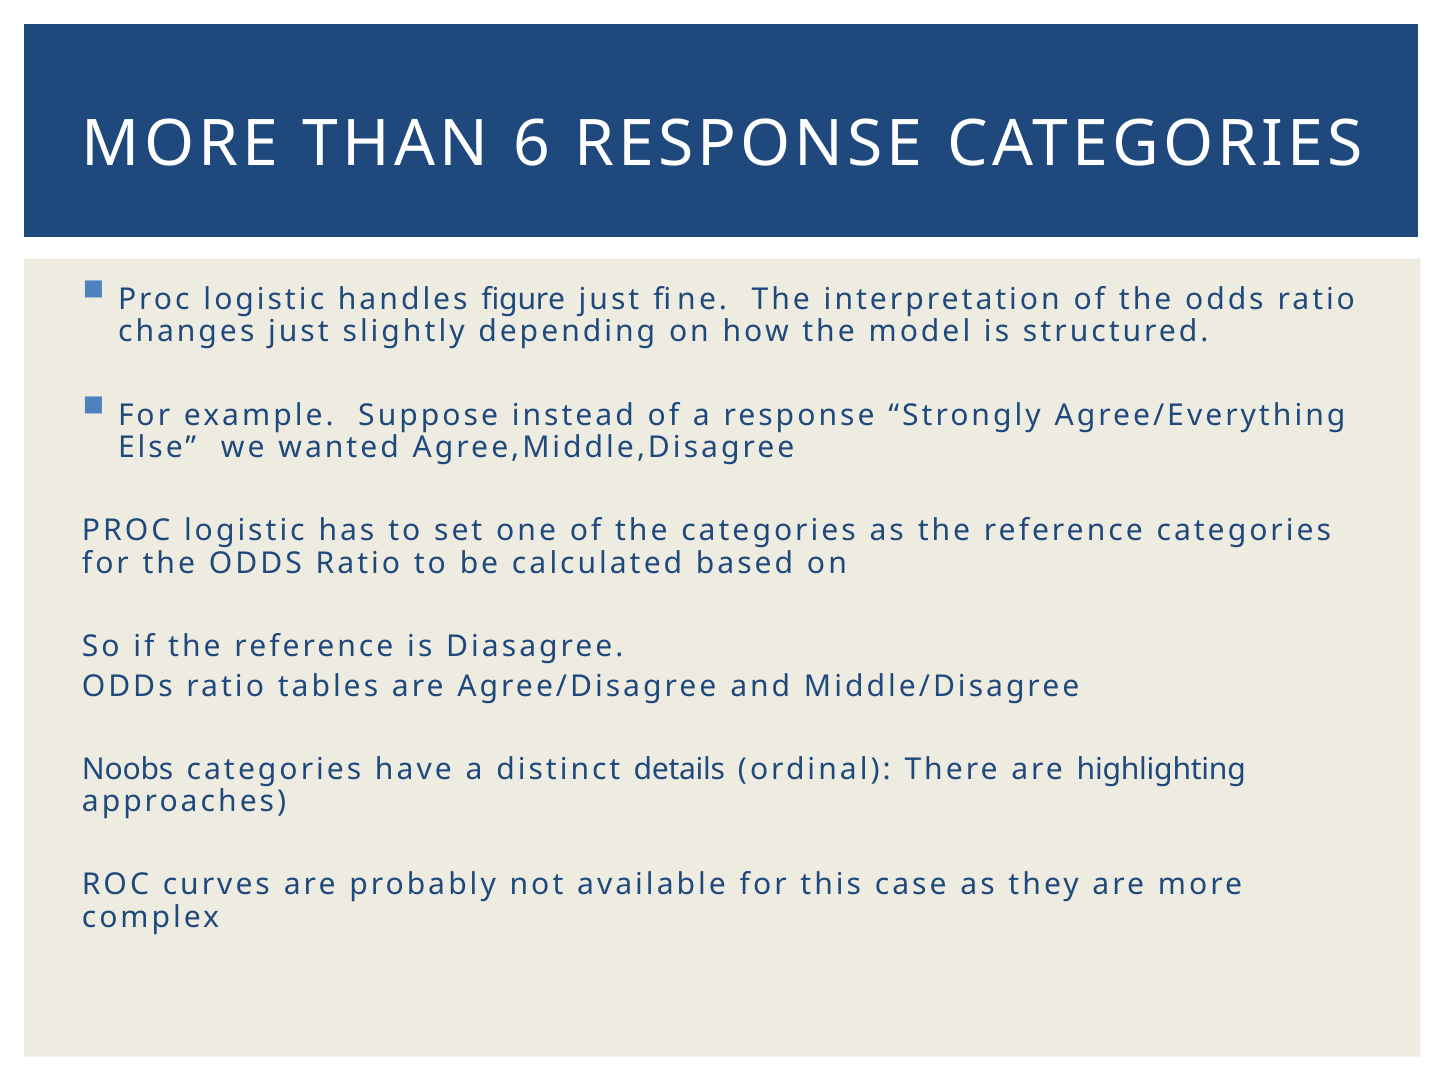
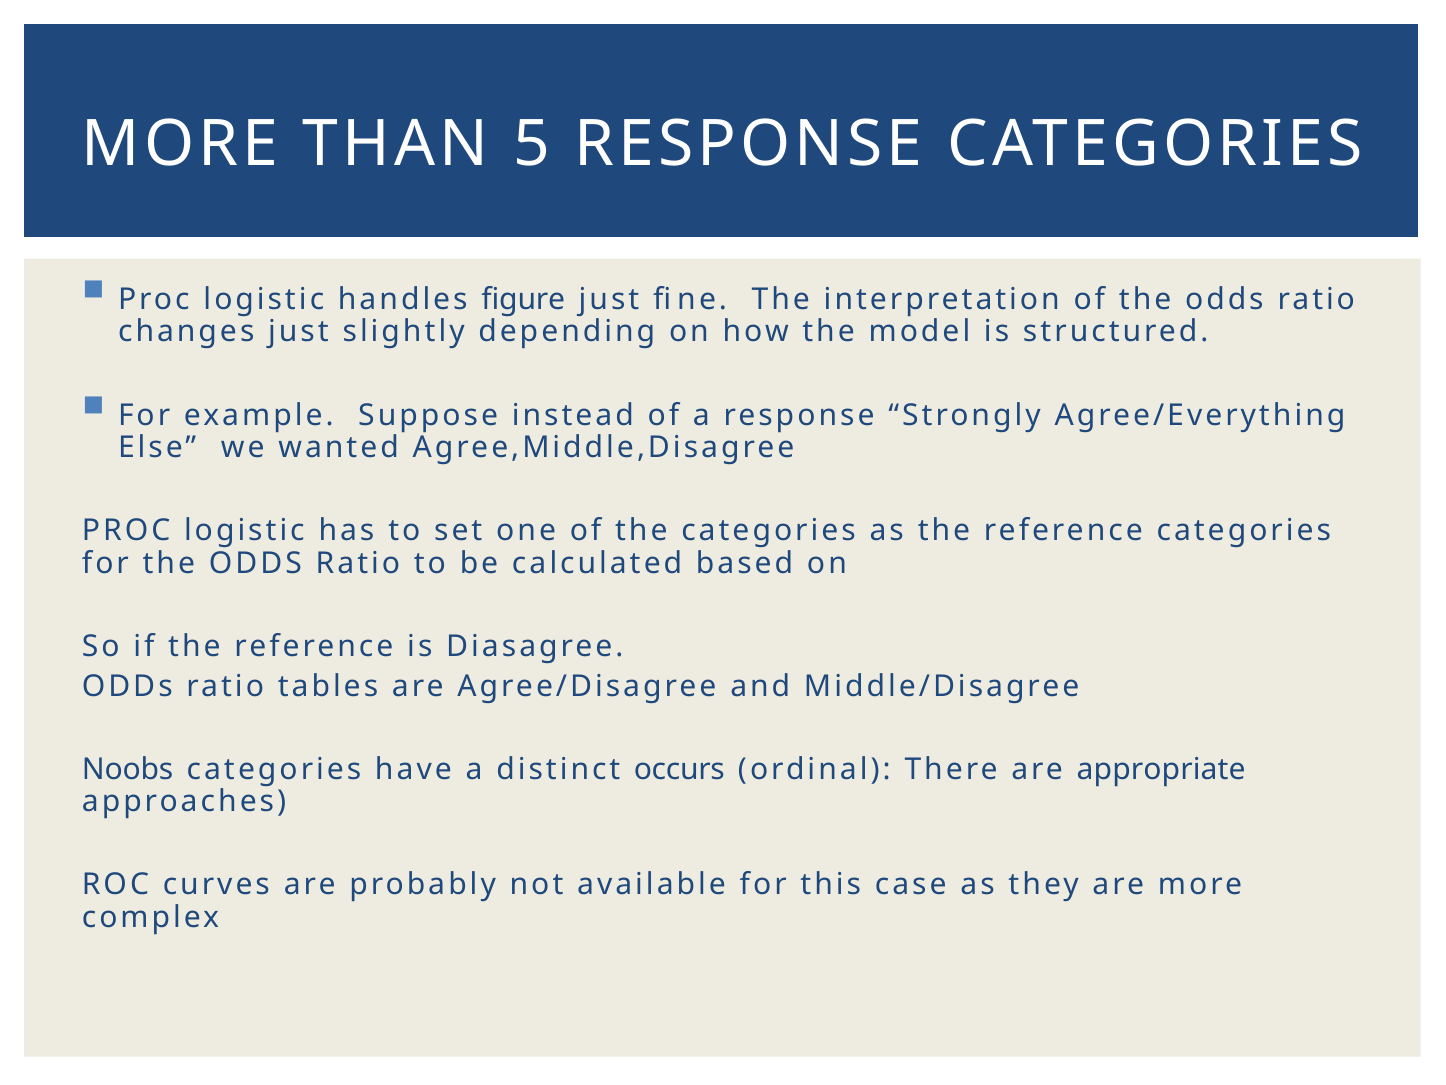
6: 6 -> 5
details: details -> occurs
highlighting: highlighting -> appropriate
